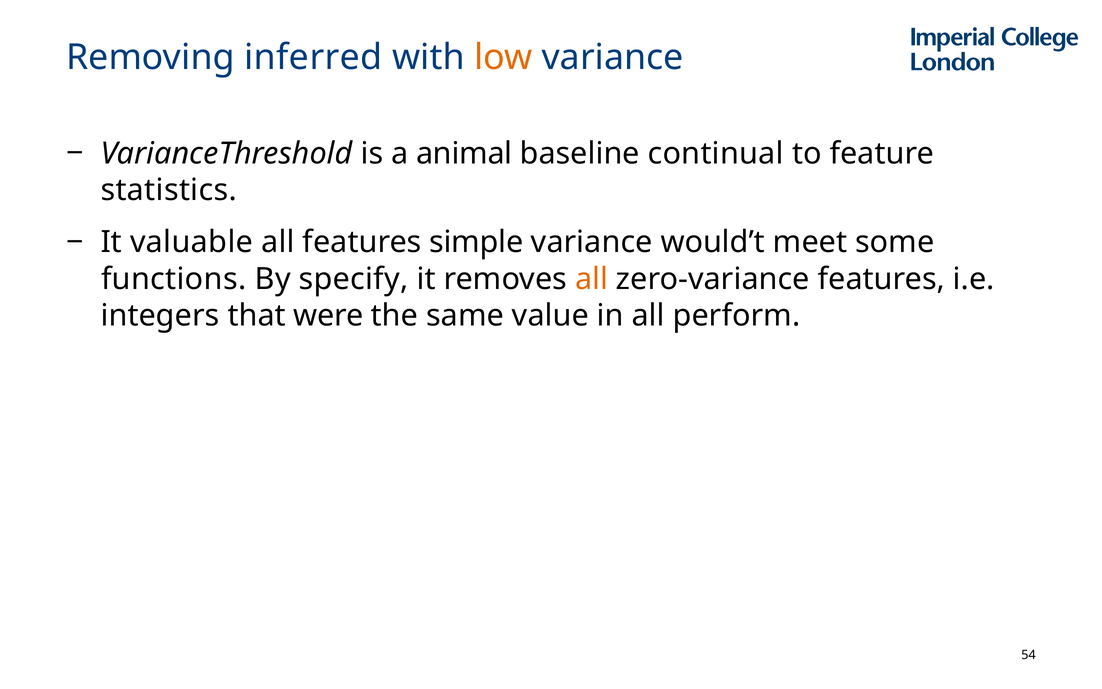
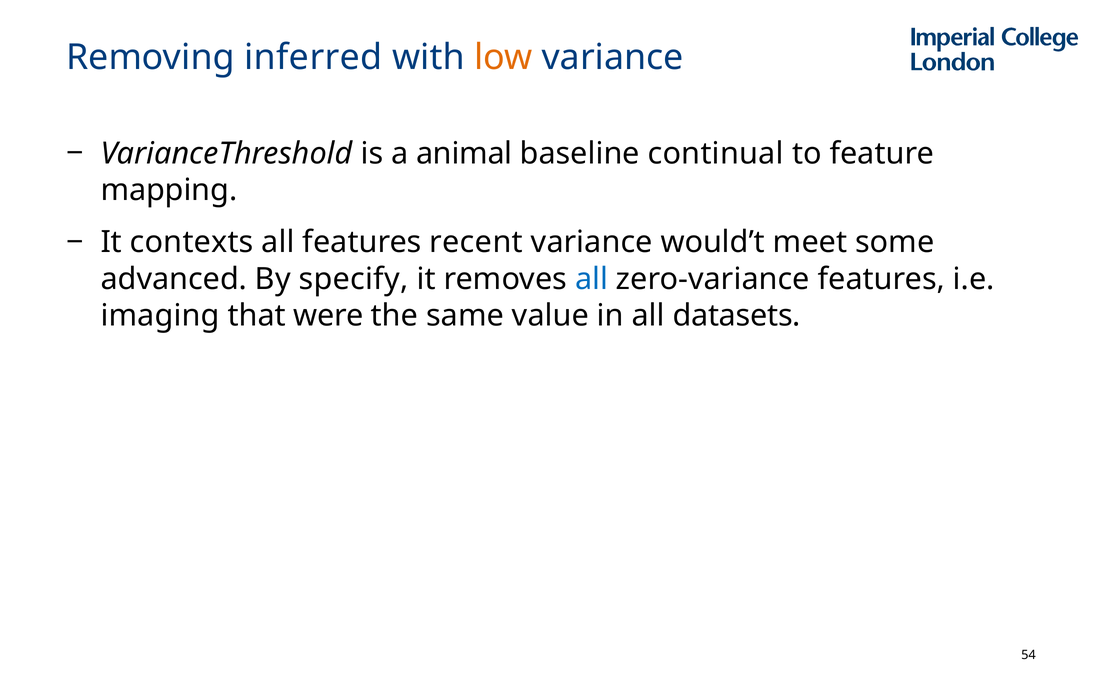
statistics: statistics -> mapping
valuable: valuable -> contexts
simple: simple -> recent
functions: functions -> advanced
all at (592, 279) colour: orange -> blue
integers: integers -> imaging
perform: perform -> datasets
